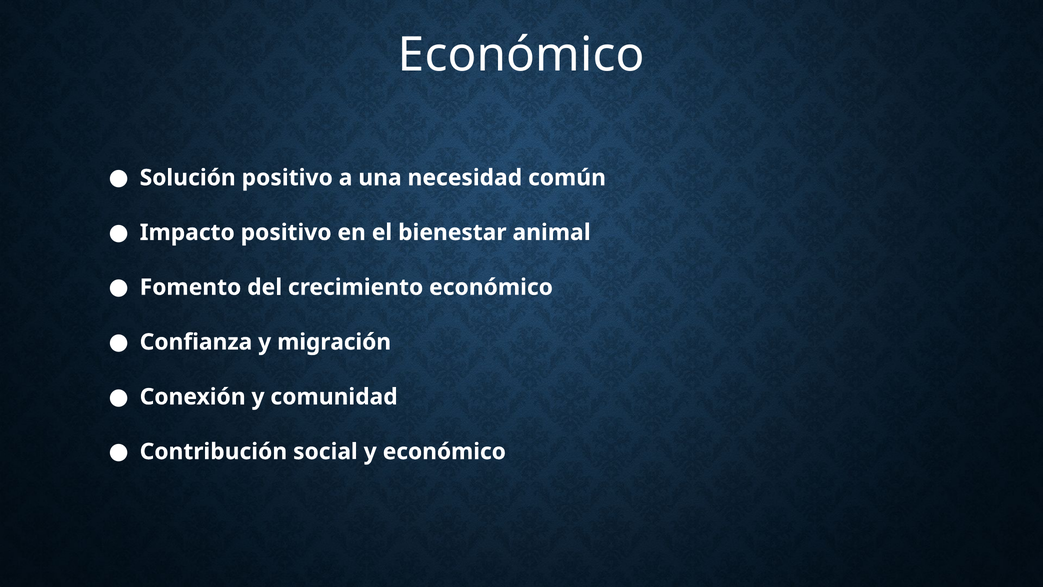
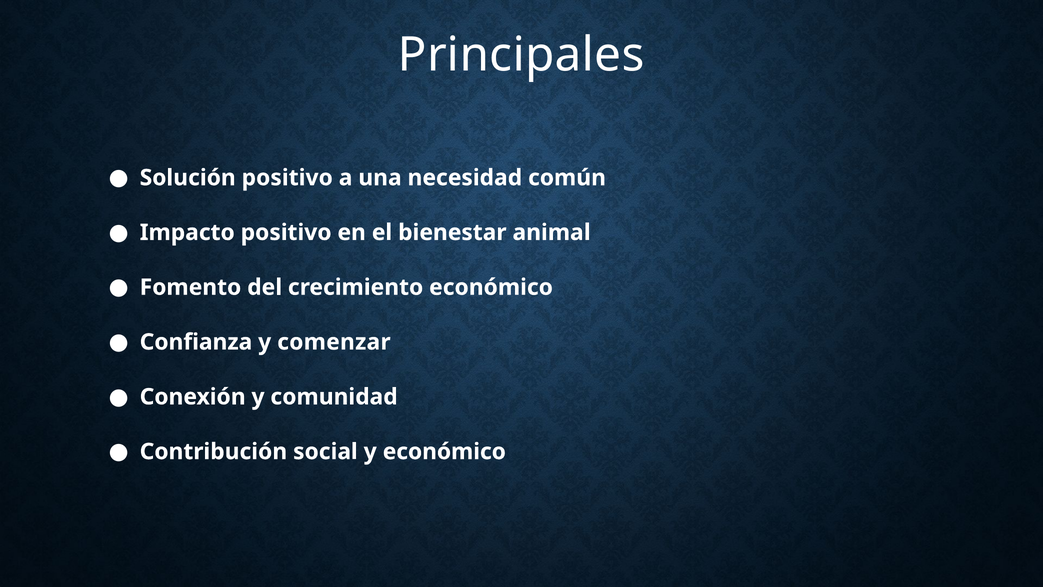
Económico at (521, 55): Económico -> Principales
migración: migración -> comenzar
